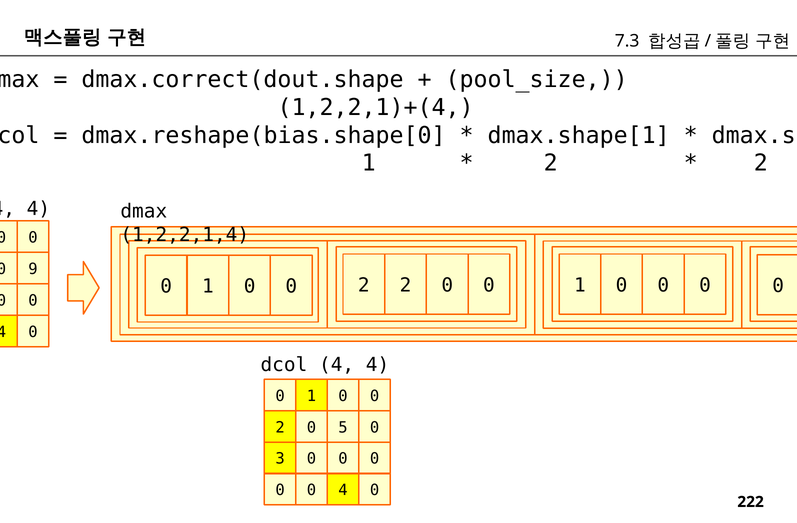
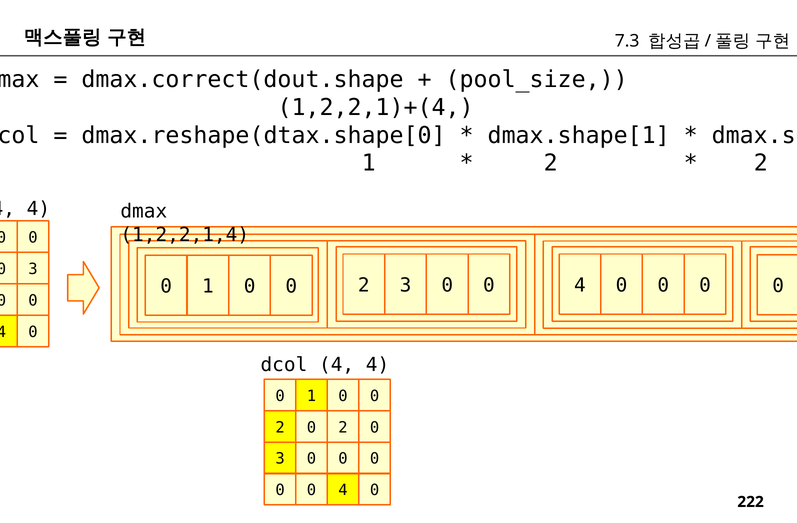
dmax.reshape(bias.shape[0: dmax.reshape(bias.shape[0 -> dmax.reshape(dtax.shape[0
9 at (33, 269): 9 -> 3
2 2: 2 -> 3
1 at (580, 286): 1 -> 4
2 0 5: 5 -> 2
